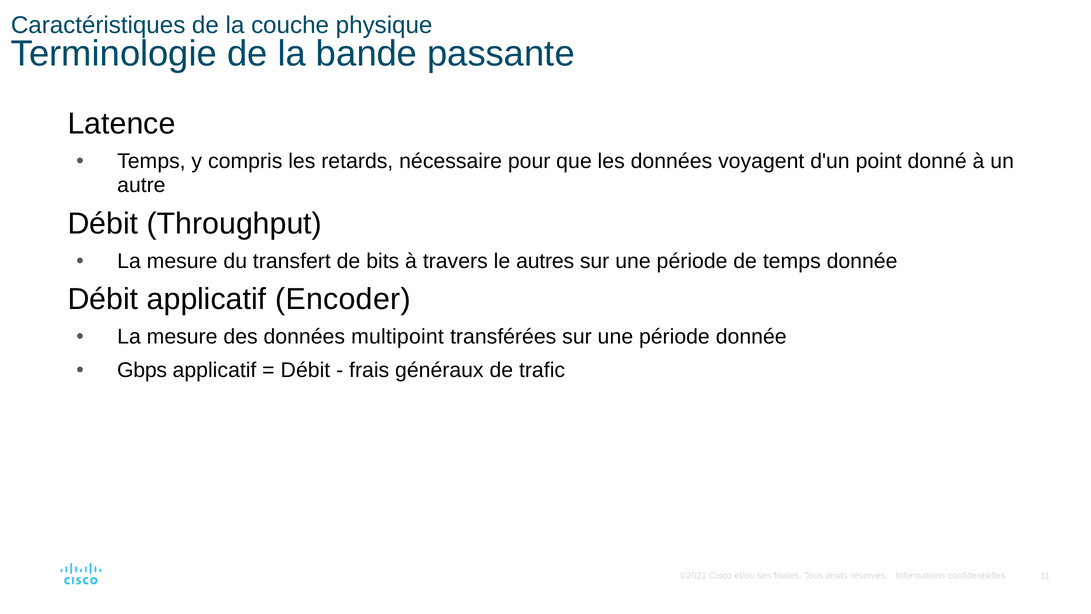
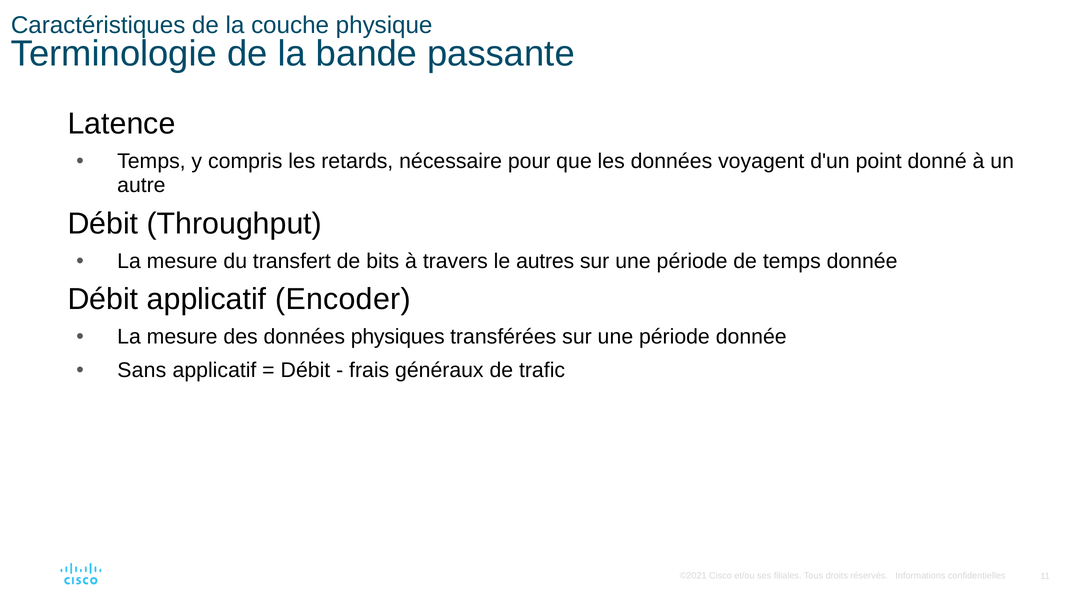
multipoint: multipoint -> physiques
Gbps: Gbps -> Sans
